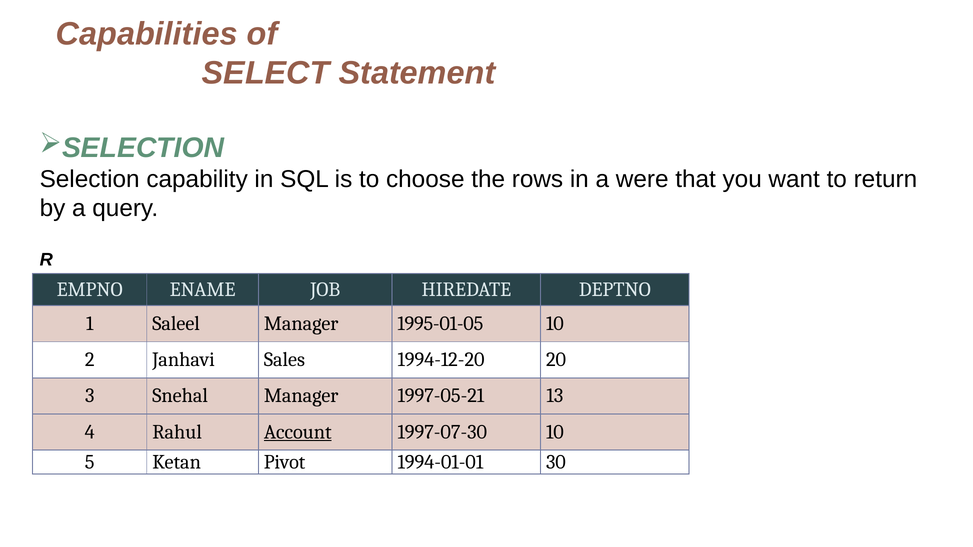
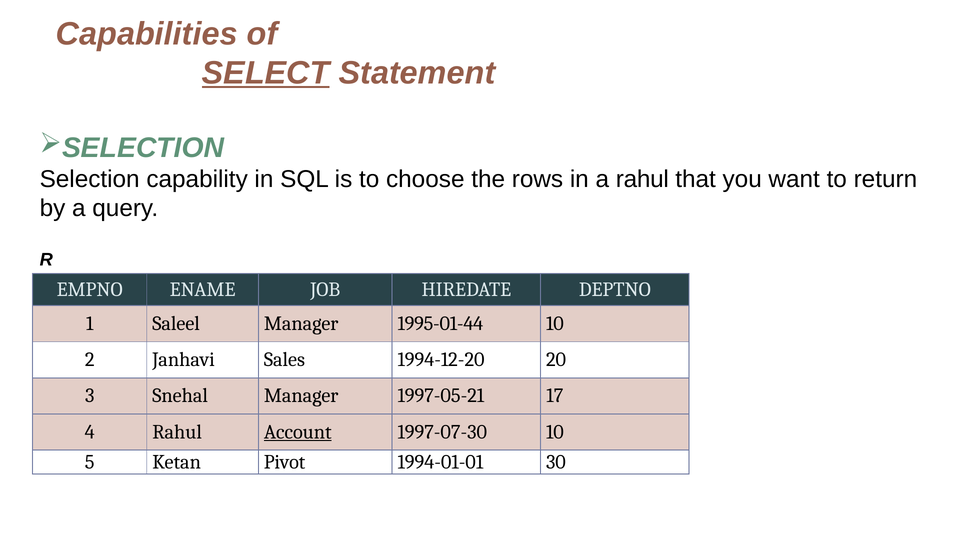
SELECT underline: none -> present
a were: were -> rahul
1995-01-05: 1995-01-05 -> 1995-01-44
13: 13 -> 17
